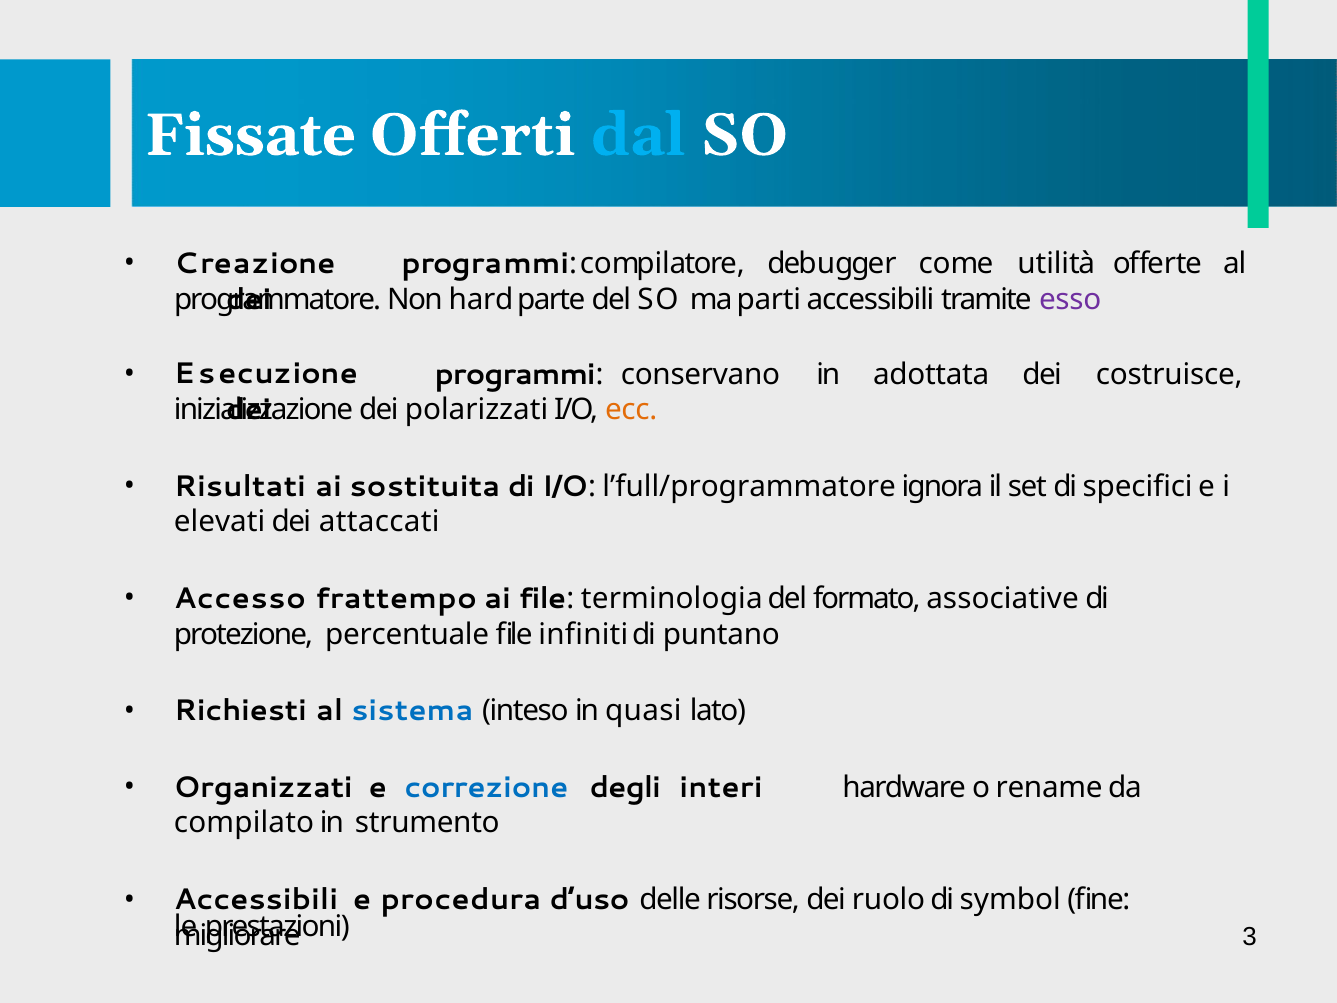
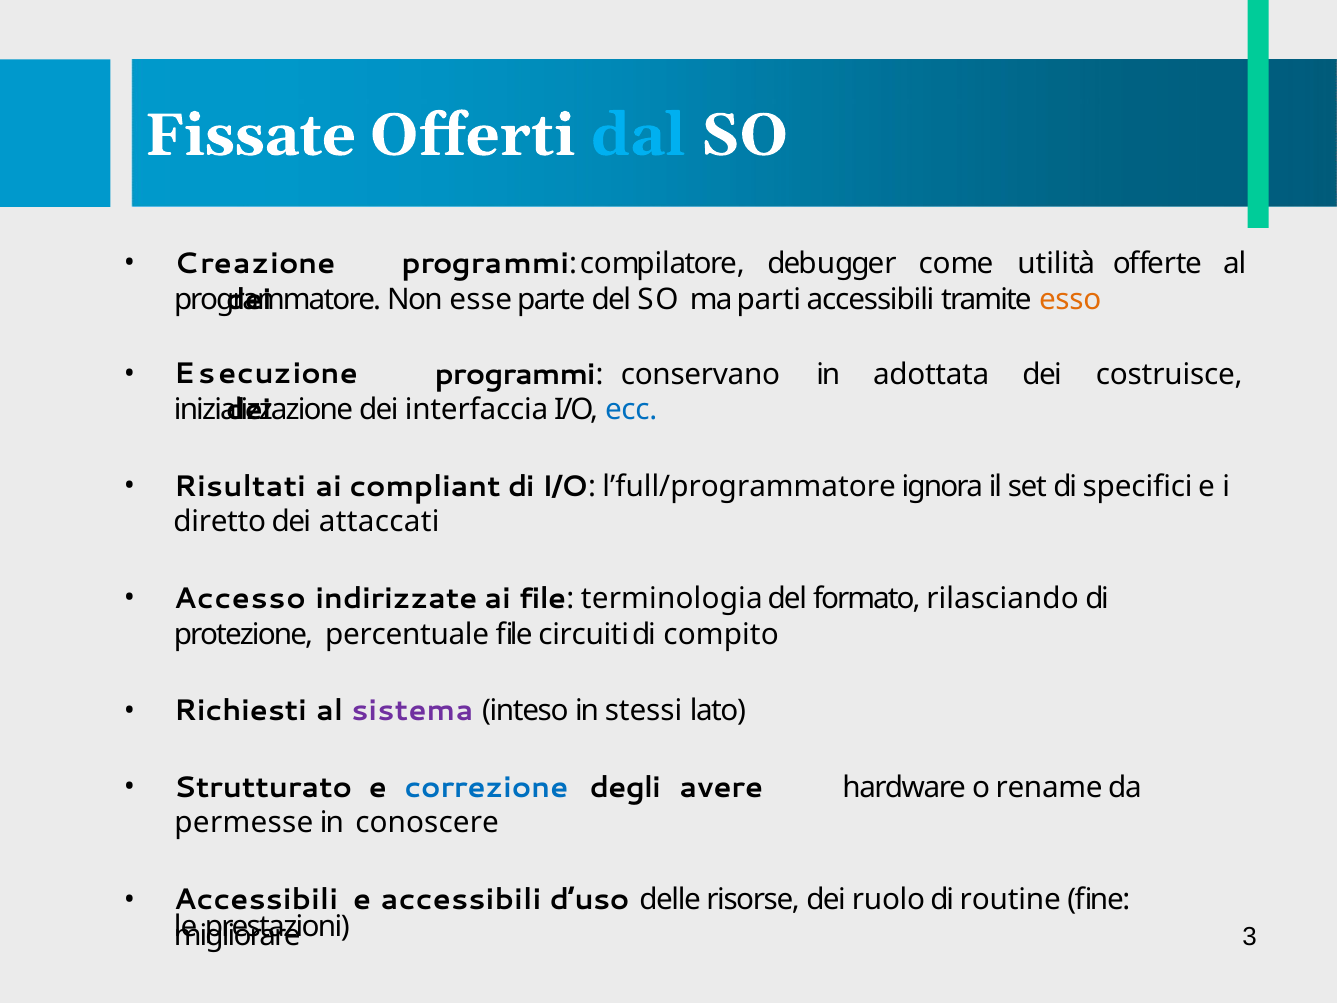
hard: hard -> esse
esso colour: purple -> orange
polarizzati: polarizzati -> interfaccia
ecc colour: orange -> blue
sostituita: sostituita -> compliant
elevati: elevati -> diretto
frattempo: frattempo -> indirizzate
associative: associative -> rilasciando
infiniti: infiniti -> circuiti
puntano: puntano -> compito
sistema colour: blue -> purple
quasi: quasi -> stessi
Organizzati: Organizzati -> Strutturato
interi: interi -> avere
compilato: compilato -> permesse
strumento: strumento -> conoscere
e procedura: procedura -> accessibili
symbol: symbol -> routine
